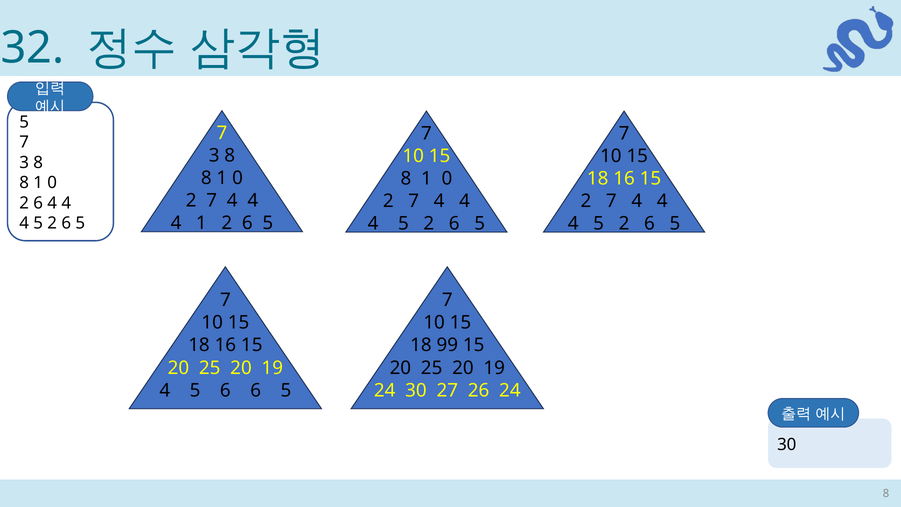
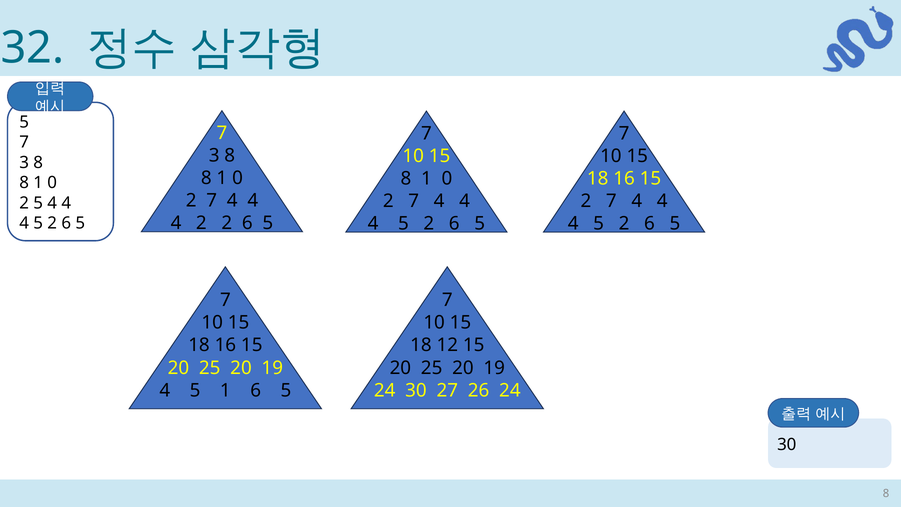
6 at (38, 203): 6 -> 5
4 1: 1 -> 2
99: 99 -> 12
5 6: 6 -> 1
